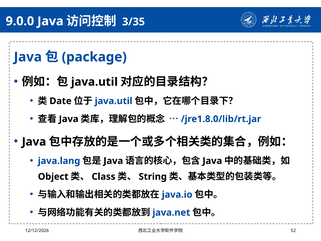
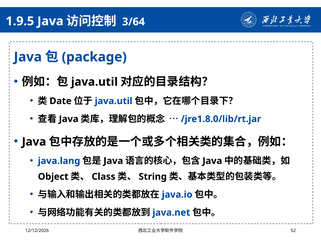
9.0.0: 9.0.0 -> 1.9.5
3/35: 3/35 -> 3/64
